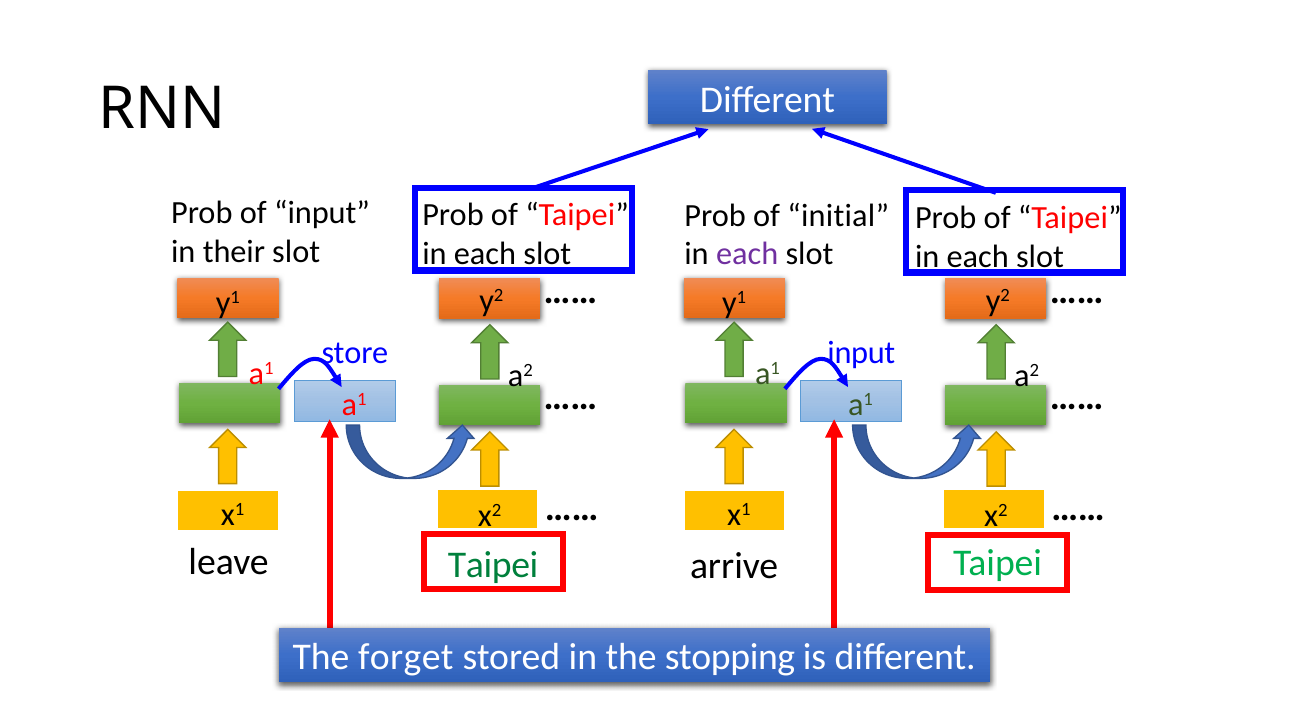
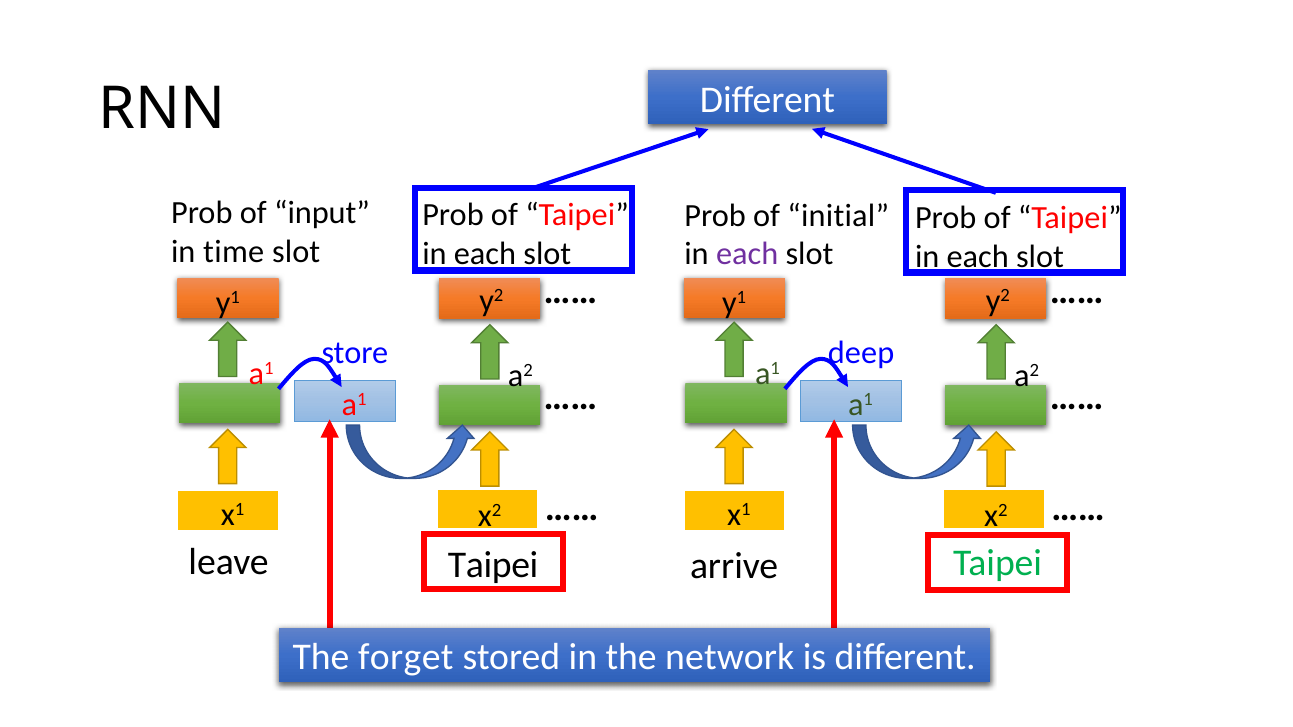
their: their -> time
input at (861, 353): input -> deep
Taipei at (493, 565) colour: green -> black
stopping: stopping -> network
